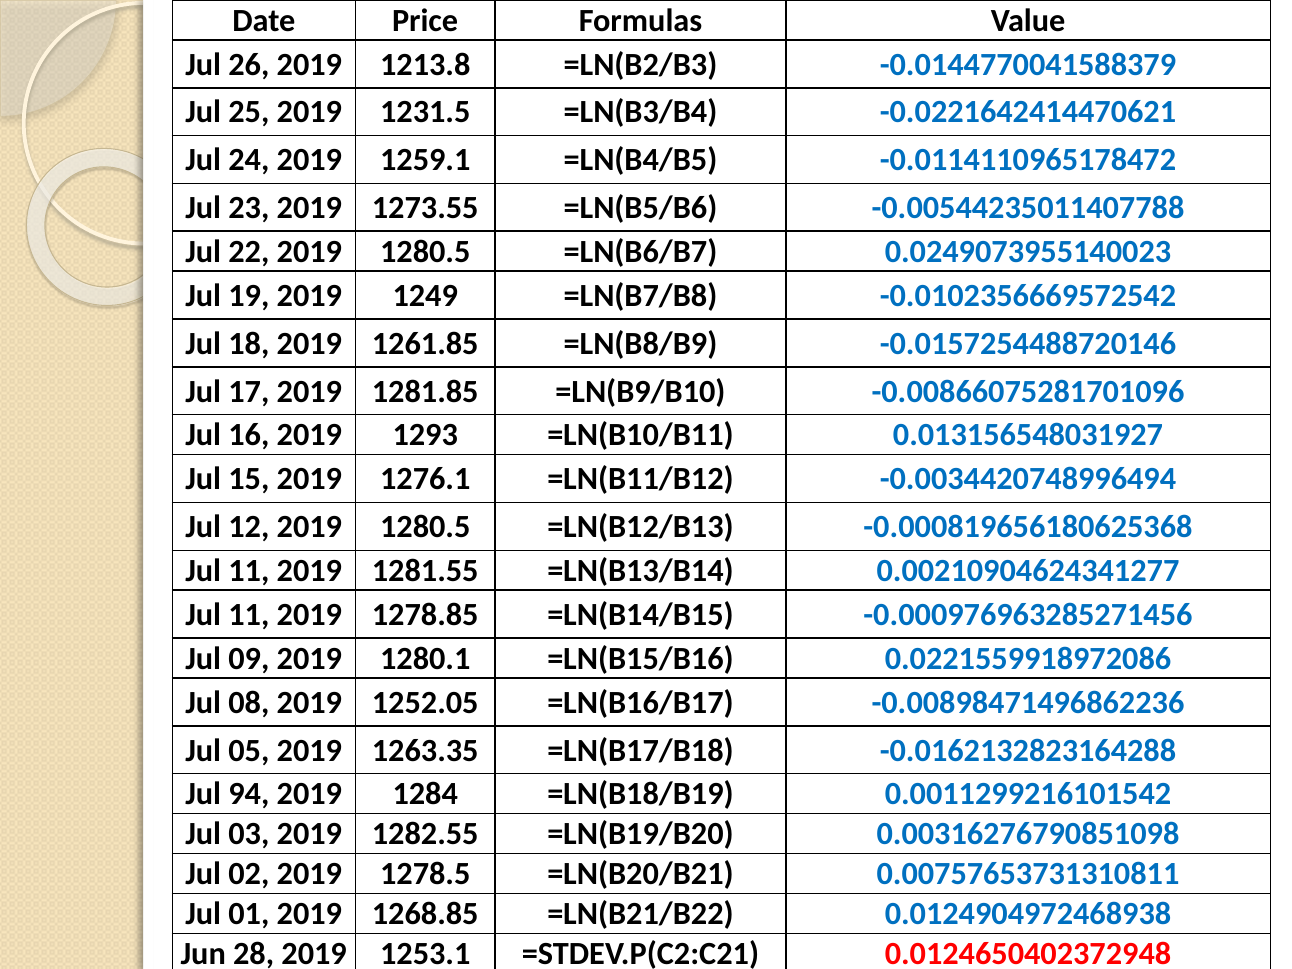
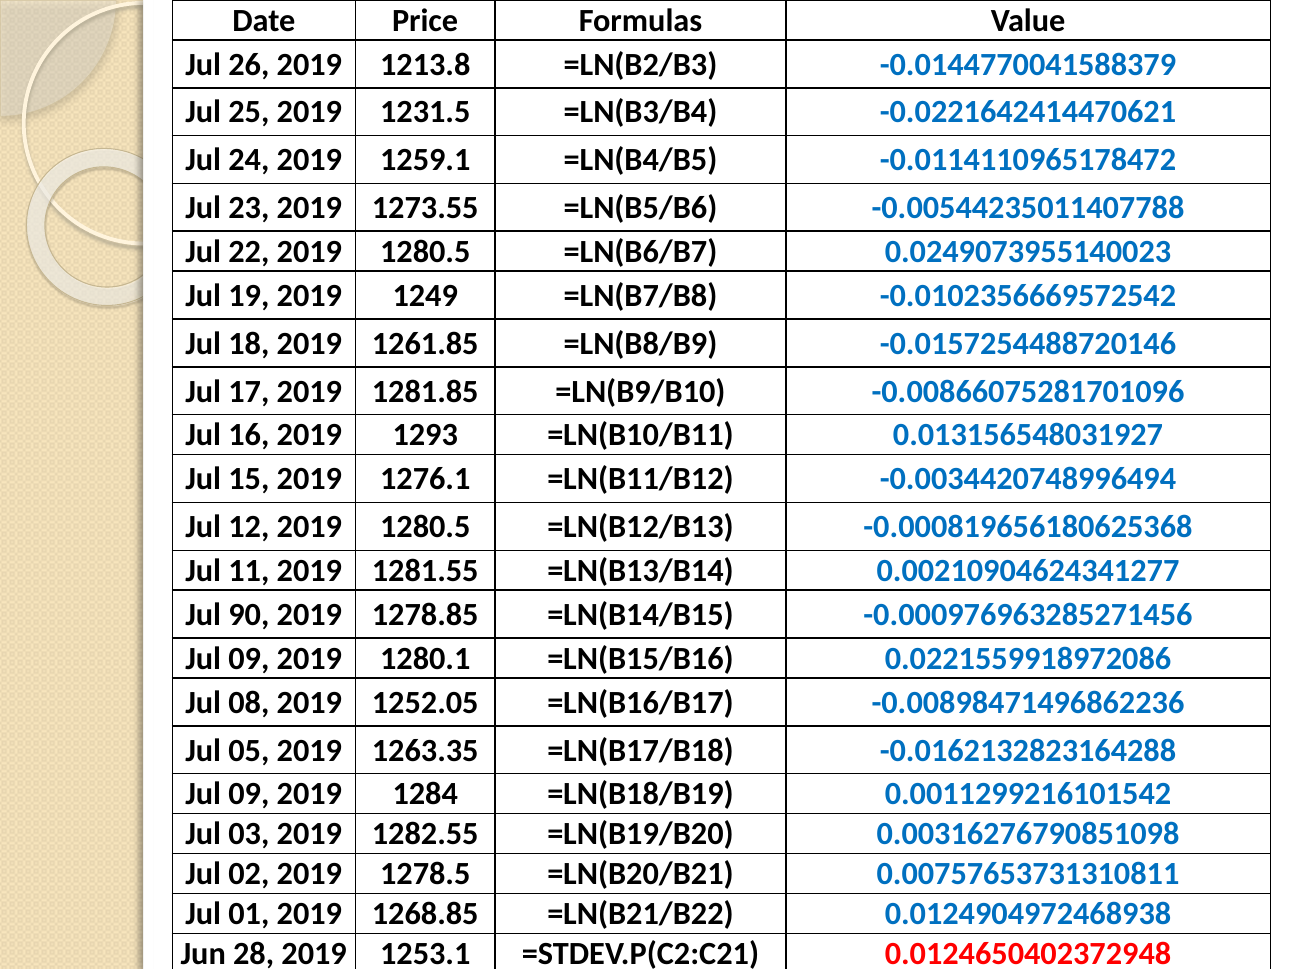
11 at (249, 615): 11 -> 90
94 at (249, 794): 94 -> 09
